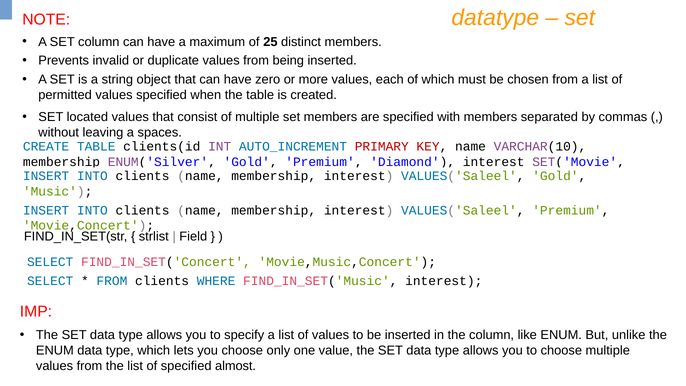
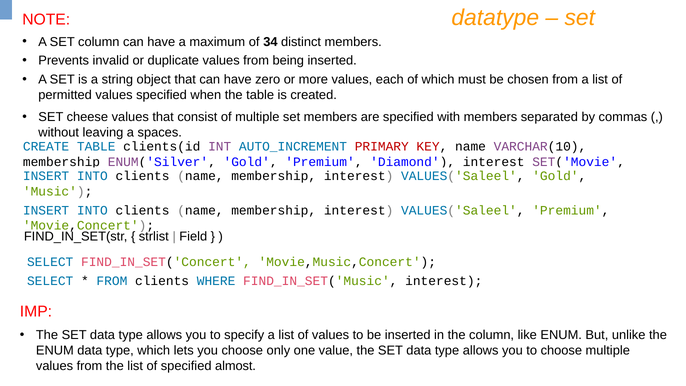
25: 25 -> 34
located: located -> cheese
